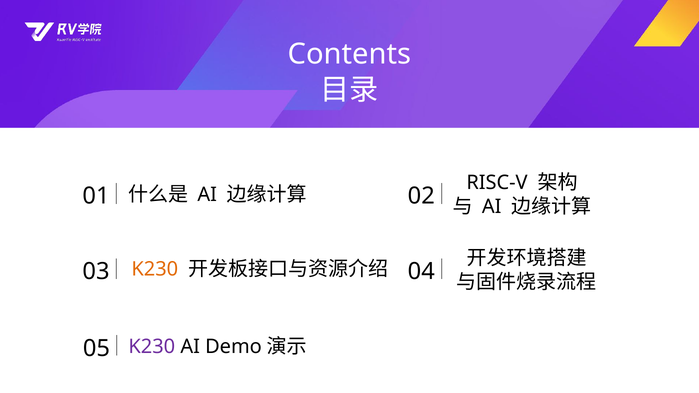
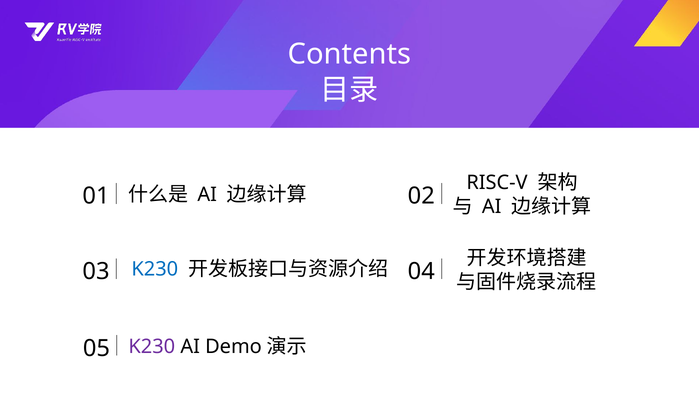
K230 at (155, 269) colour: orange -> blue
